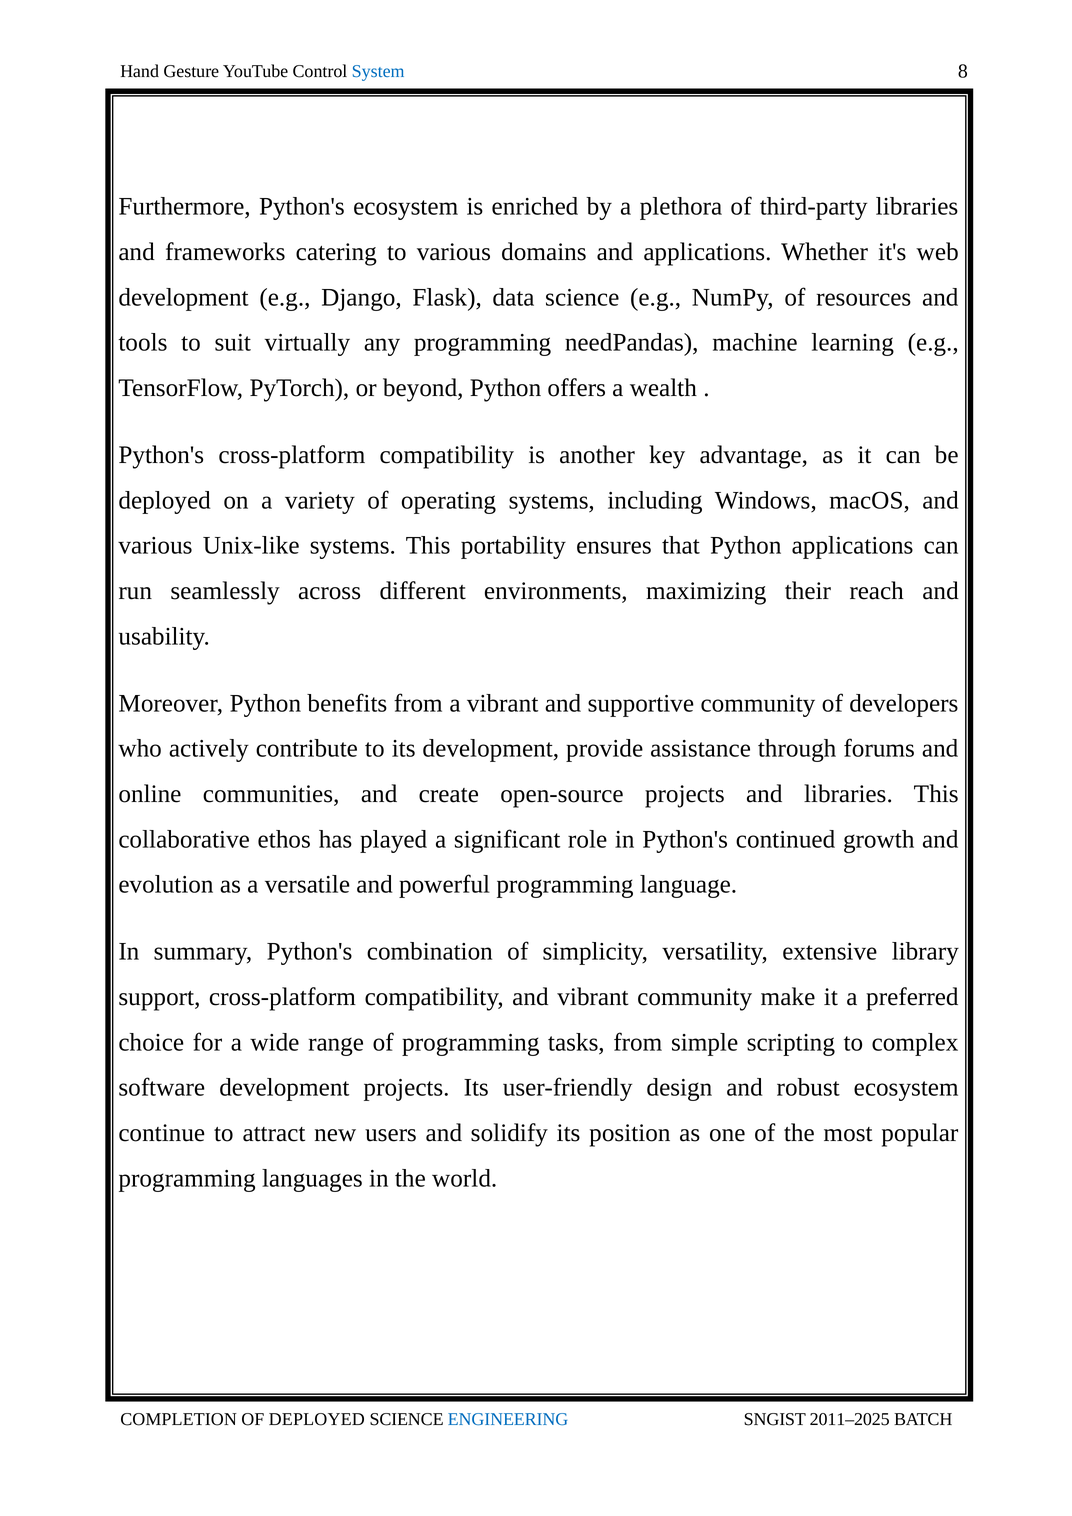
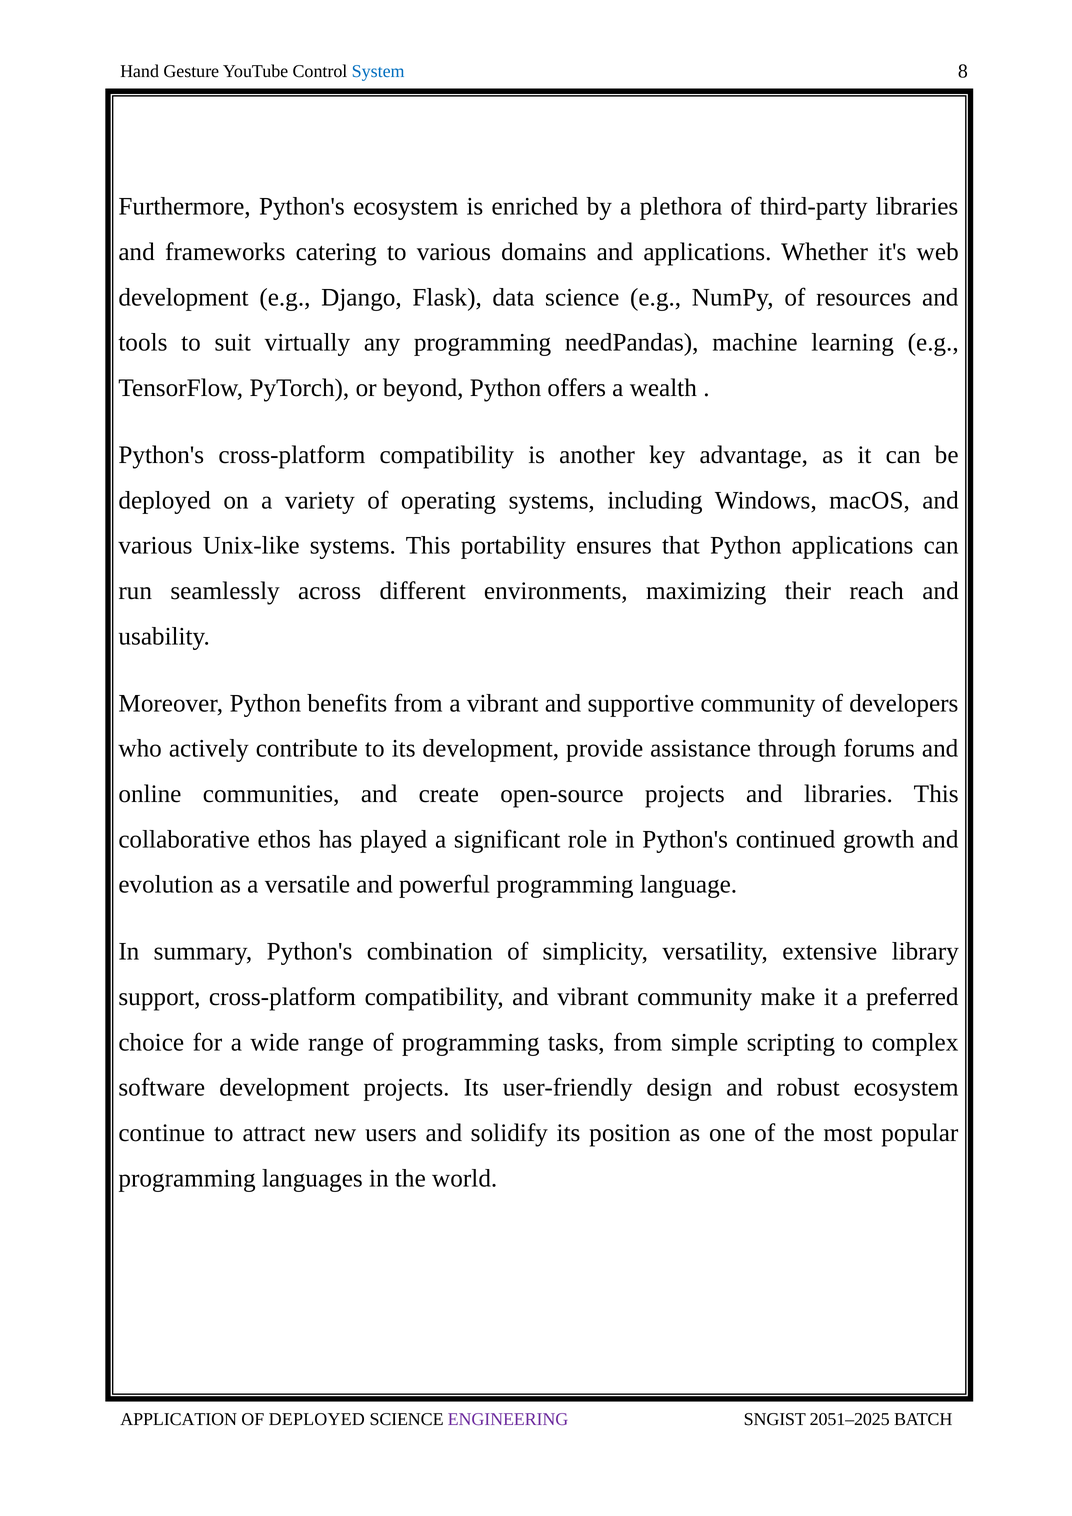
COMPLETION: COMPLETION -> APPLICATION
ENGINEERING colour: blue -> purple
2011–2025: 2011–2025 -> 2051–2025
